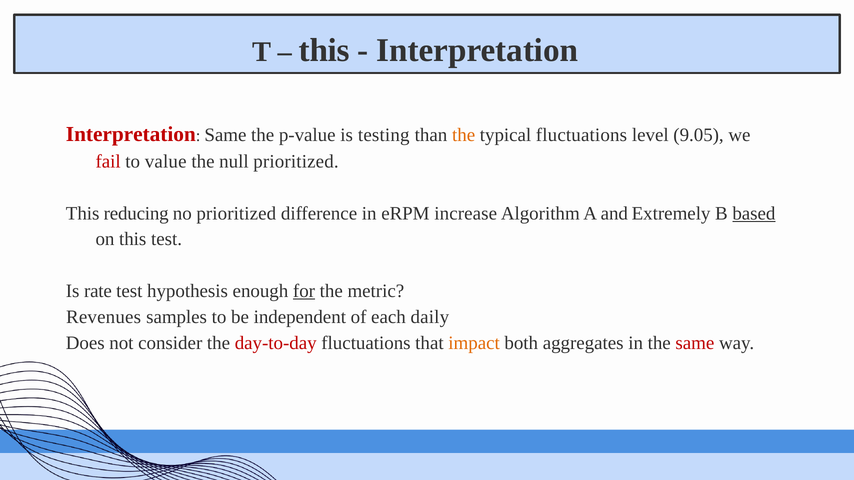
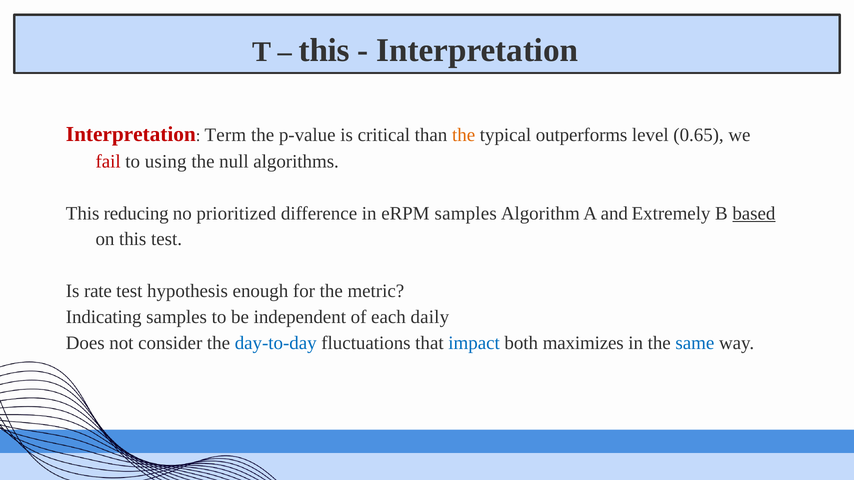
Same at (225, 135): Same -> Term
testing: testing -> critical
typical fluctuations: fluctuations -> outperforms
9.05: 9.05 -> 0.65
value: value -> using
null prioritized: prioritized -> algorithms
eRPM increase: increase -> samples
for underline: present -> none
Revenues: Revenues -> Indicating
day-to-day colour: red -> blue
impact colour: orange -> blue
aggregates: aggregates -> maximizes
same at (695, 343) colour: red -> blue
